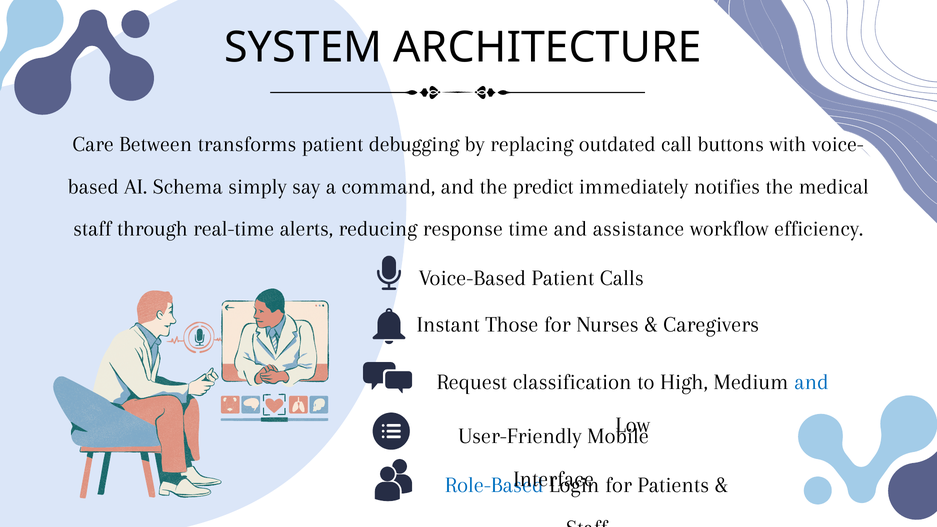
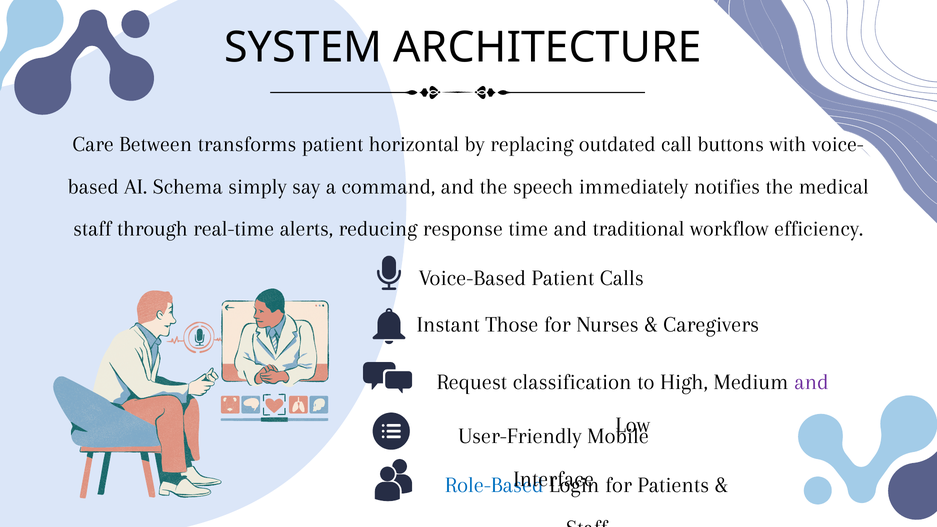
debugging: debugging -> horizontal
predict: predict -> speech
assistance: assistance -> traditional
and at (811, 382) colour: blue -> purple
